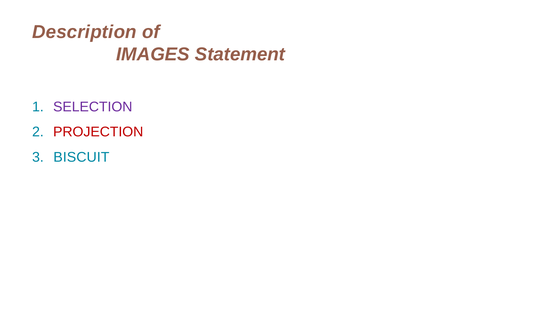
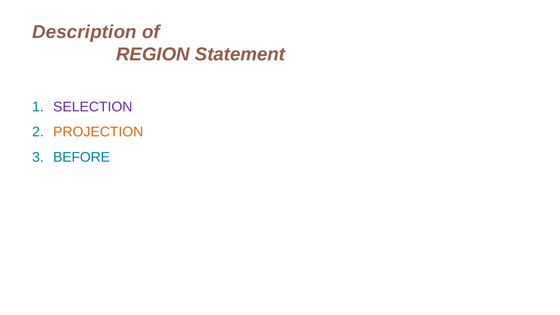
IMAGES: IMAGES -> REGION
PROJECTION colour: red -> orange
BISCUIT: BISCUIT -> BEFORE
